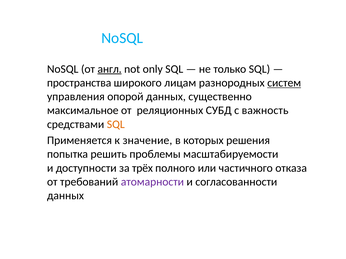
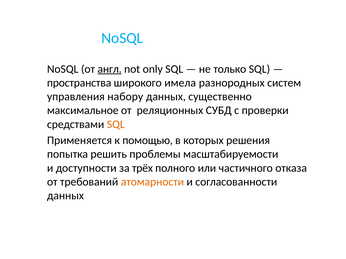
лицам: лицам -> имела
систем underline: present -> none
опорой: опорой -> набору
важность: важность -> проверки
значение: значение -> помощью
атомарности colour: purple -> orange
